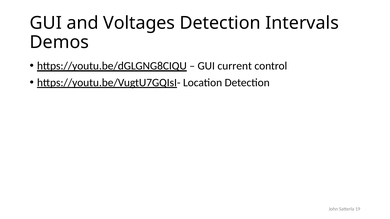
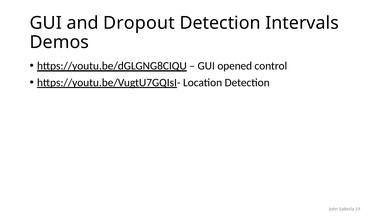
Voltages: Voltages -> Dropout
current: current -> opened
